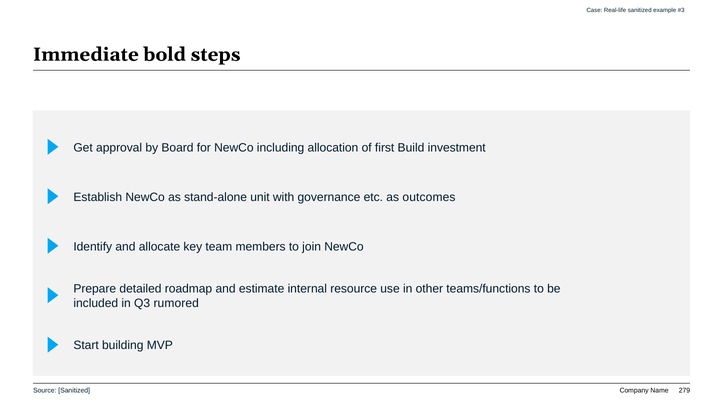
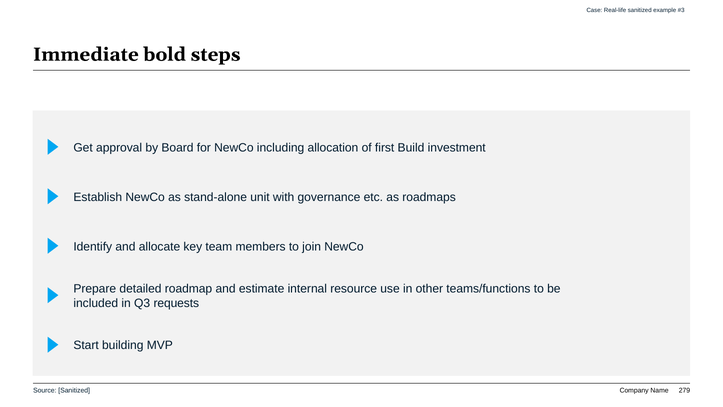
outcomes: outcomes -> roadmaps
rumored: rumored -> requests
